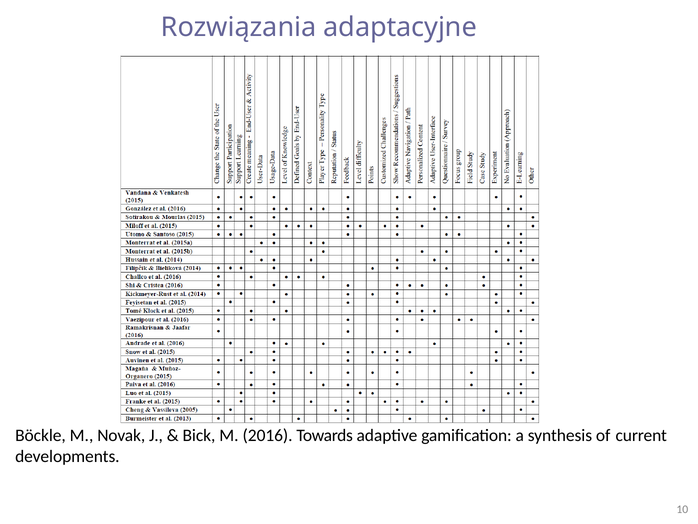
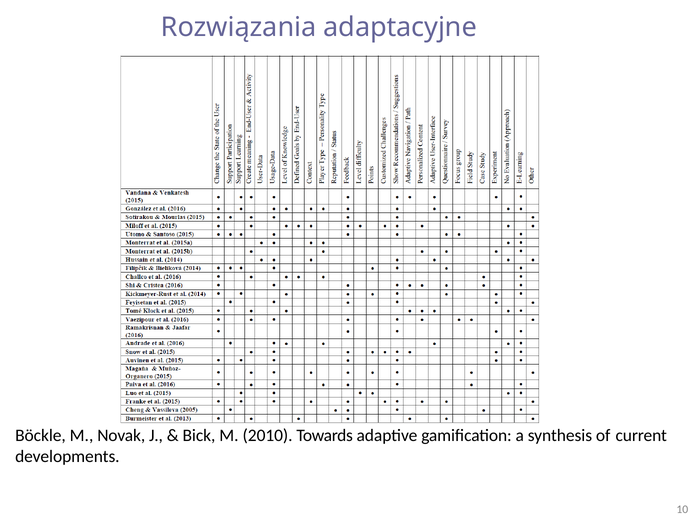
2016: 2016 -> 2010
